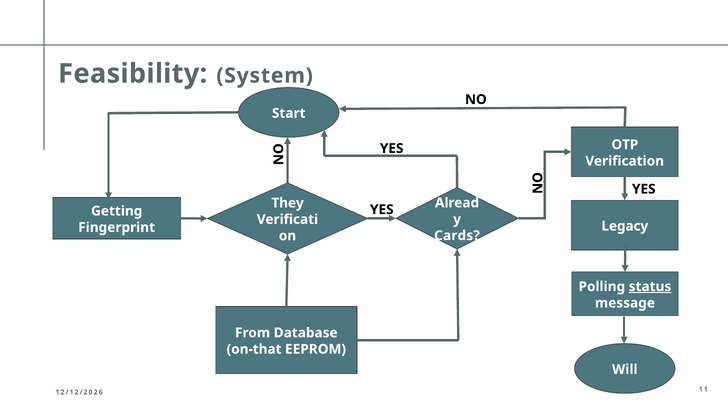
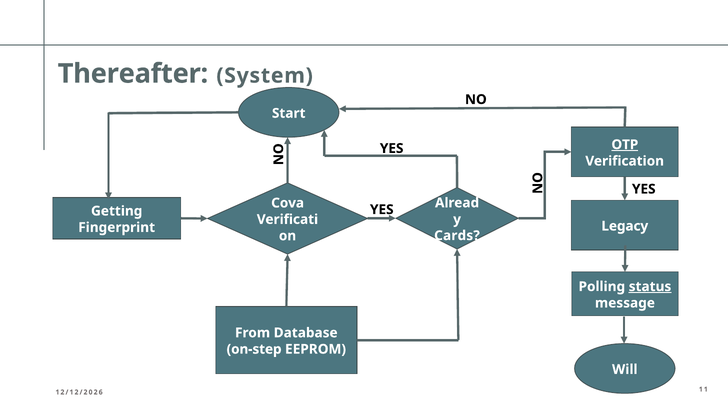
Feasibility: Feasibility -> Thereafter
OTP underline: none -> present
They: They -> Cova
on-that: on-that -> on-step
